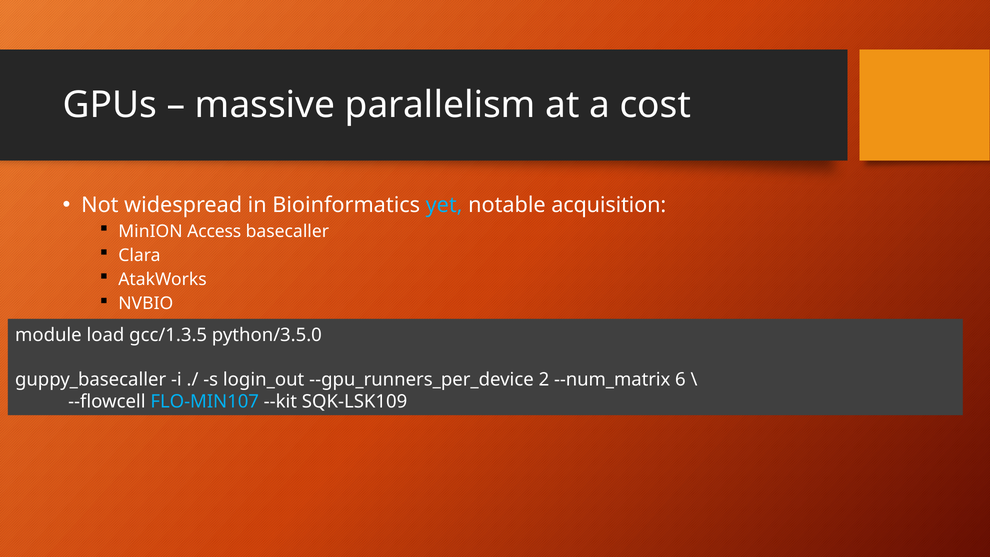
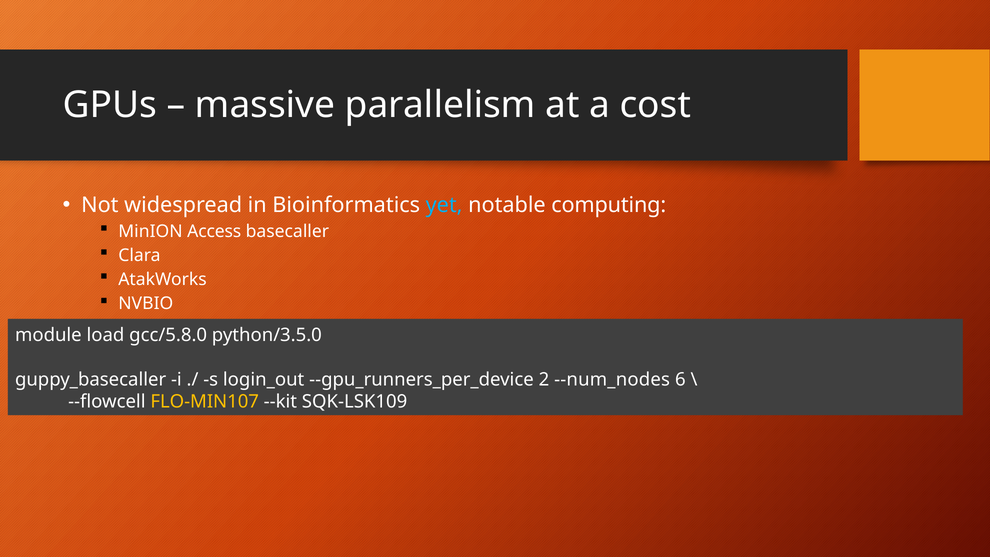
acquisition: acquisition -> computing
gcc/1.3.5: gcc/1.3.5 -> gcc/5.8.0
--num_matrix: --num_matrix -> --num_nodes
FLO-MIN107 colour: light blue -> yellow
